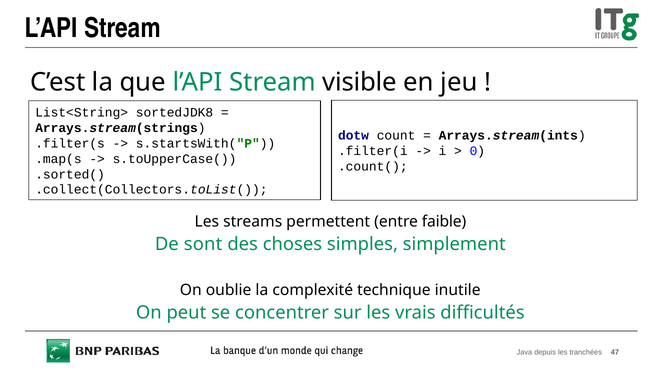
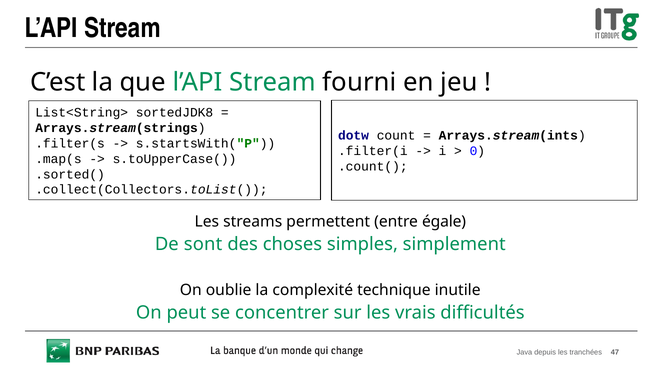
visible: visible -> fourni
faible: faible -> égale
